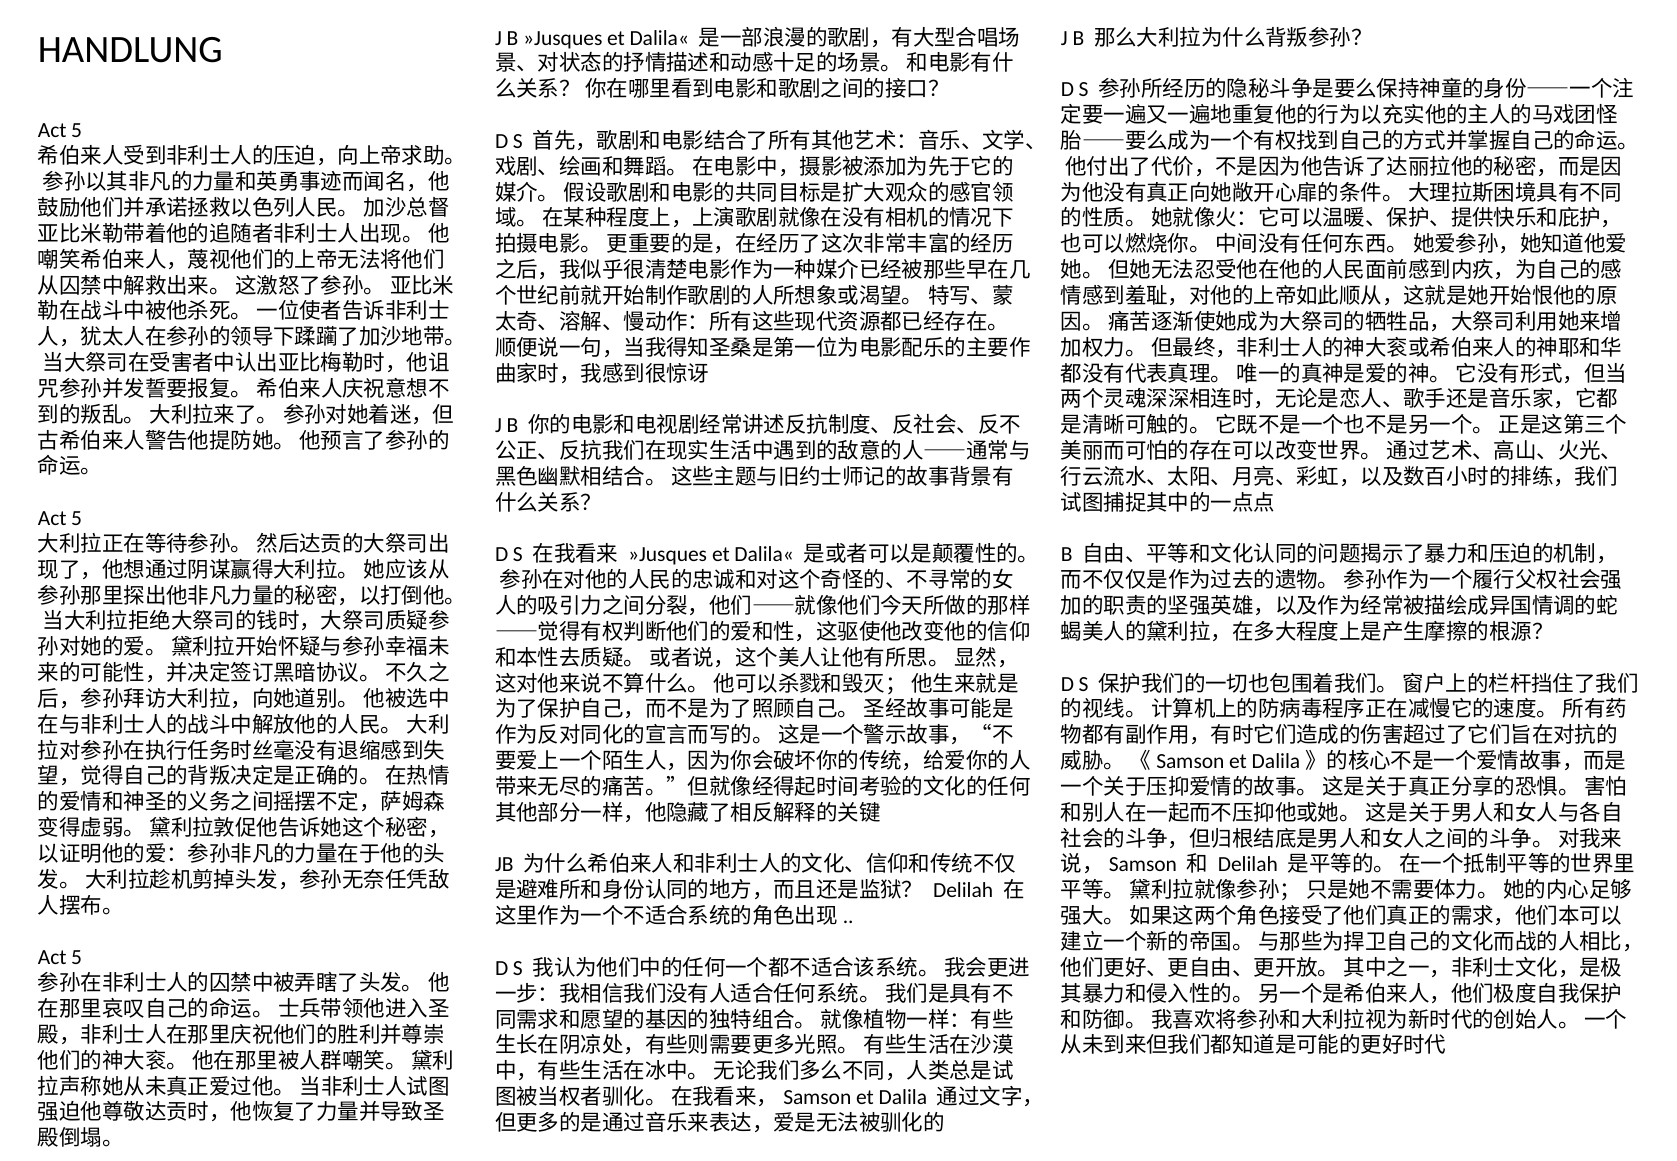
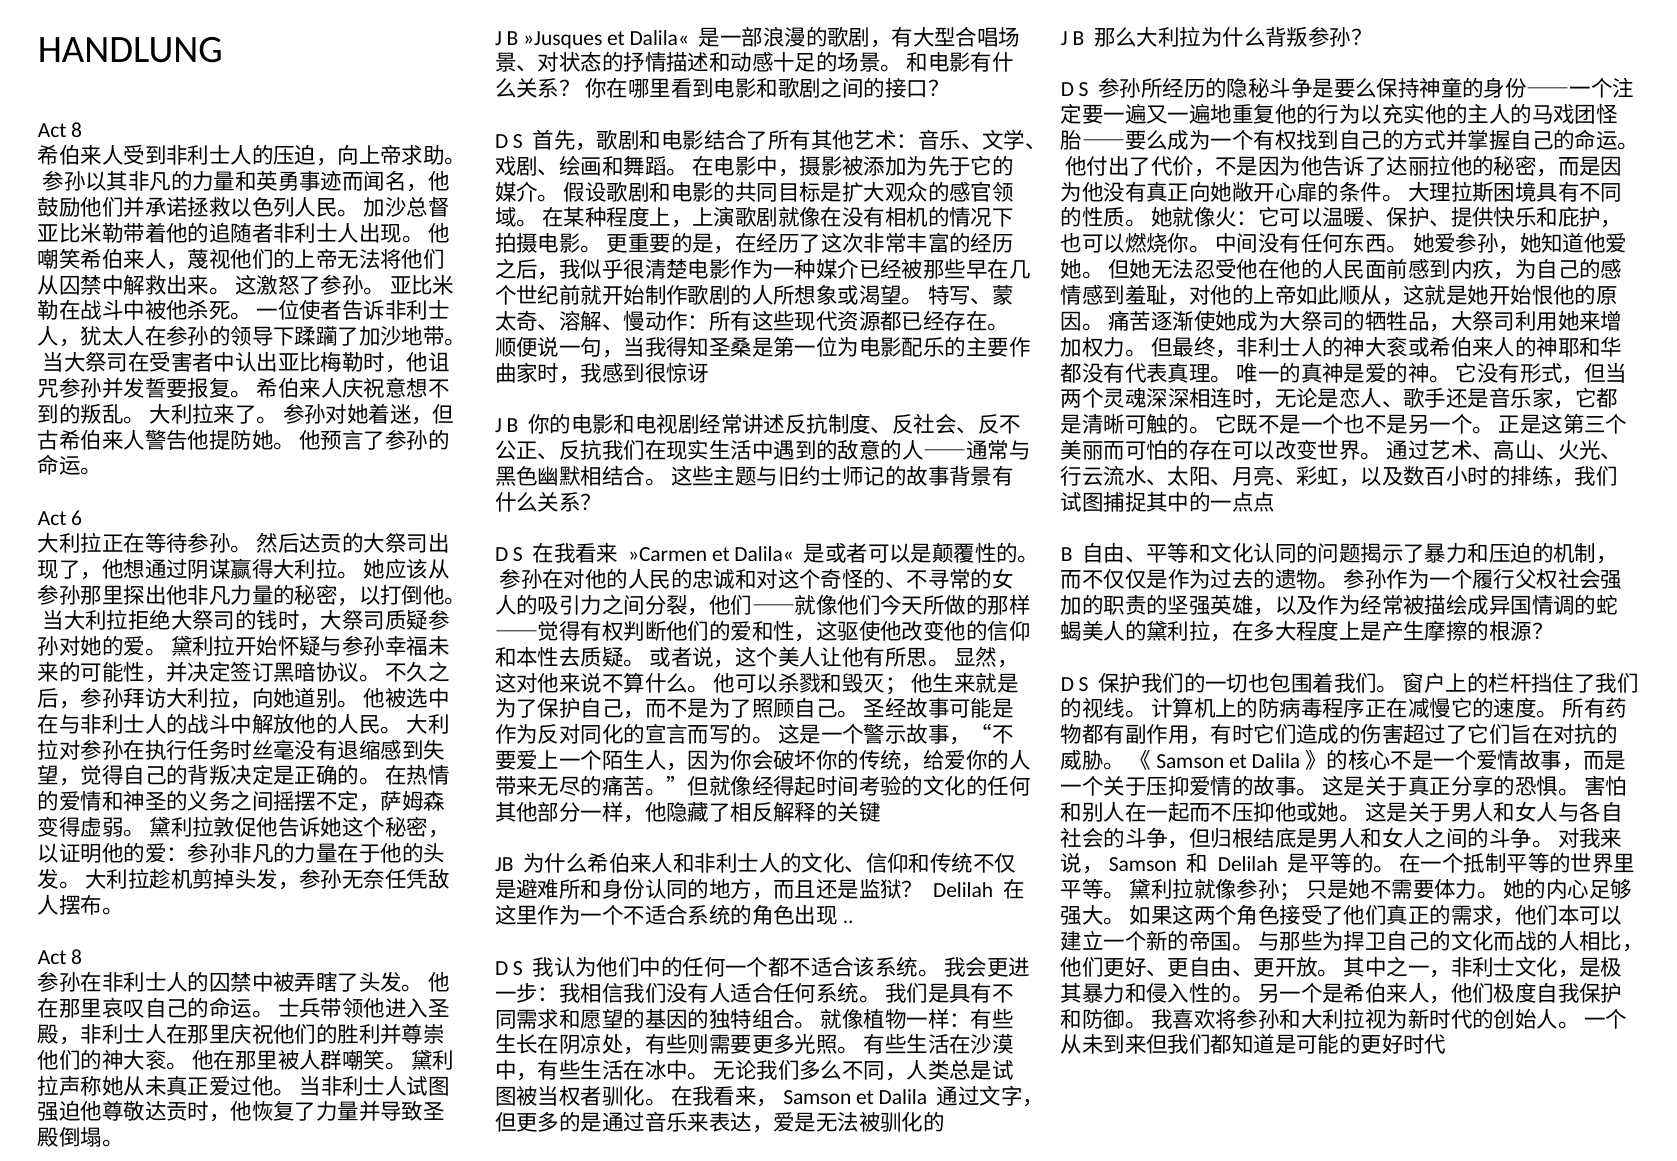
5 at (77, 131): 5 -> 8
5 at (77, 518): 5 -> 6
»Jusques at (668, 555): »Jusques -> »Carmen
5 at (77, 958): 5 -> 8
